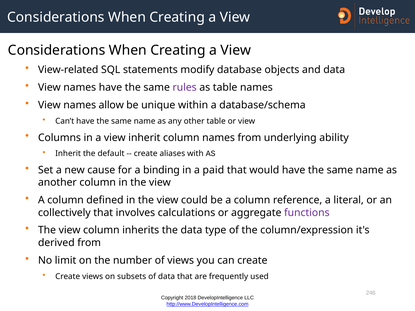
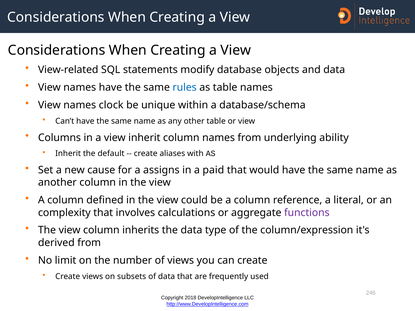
rules colour: purple -> blue
allow: allow -> clock
binding: binding -> assigns
collectively: collectively -> complexity
